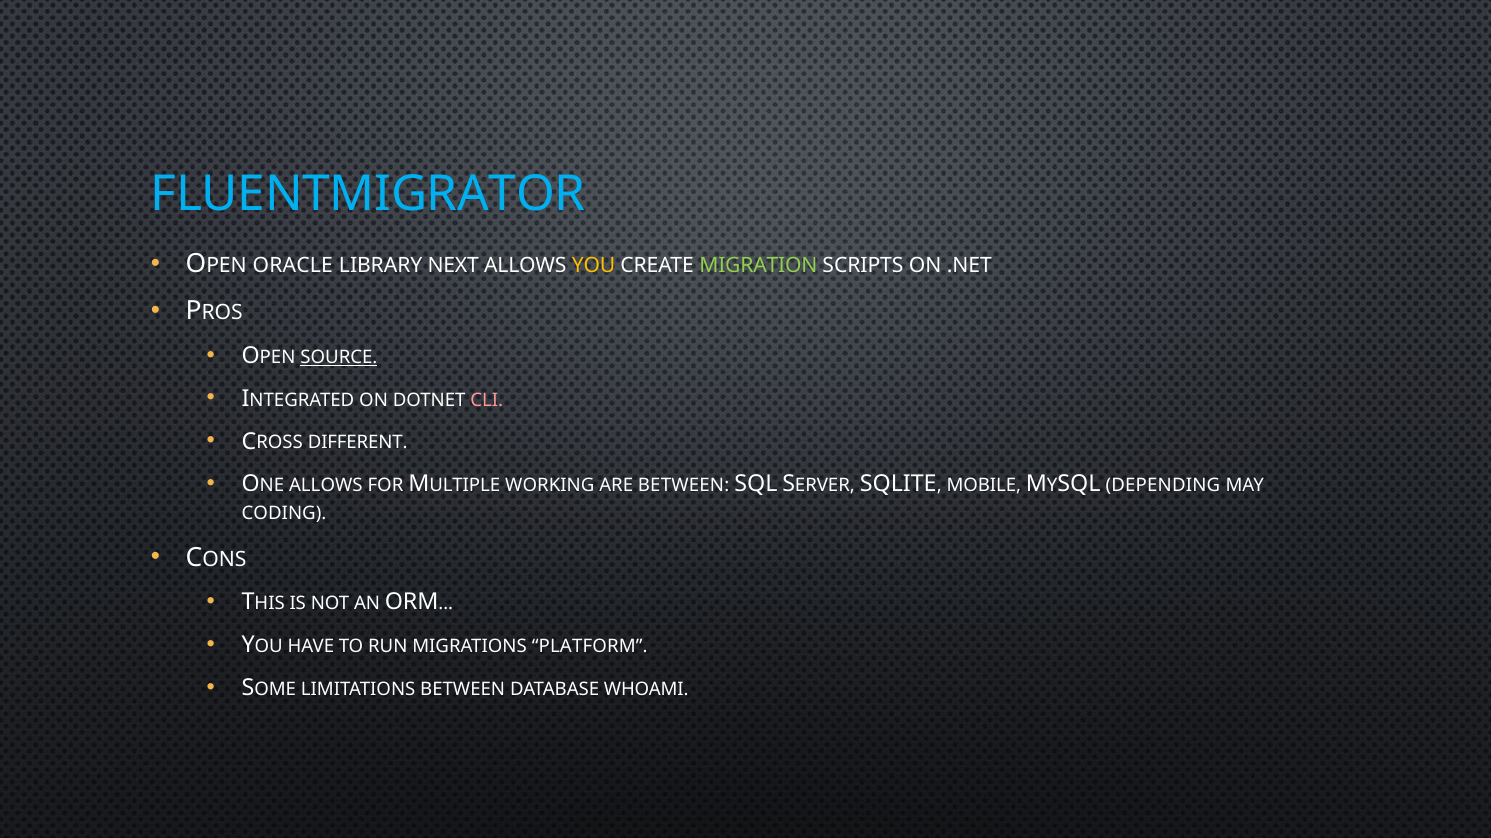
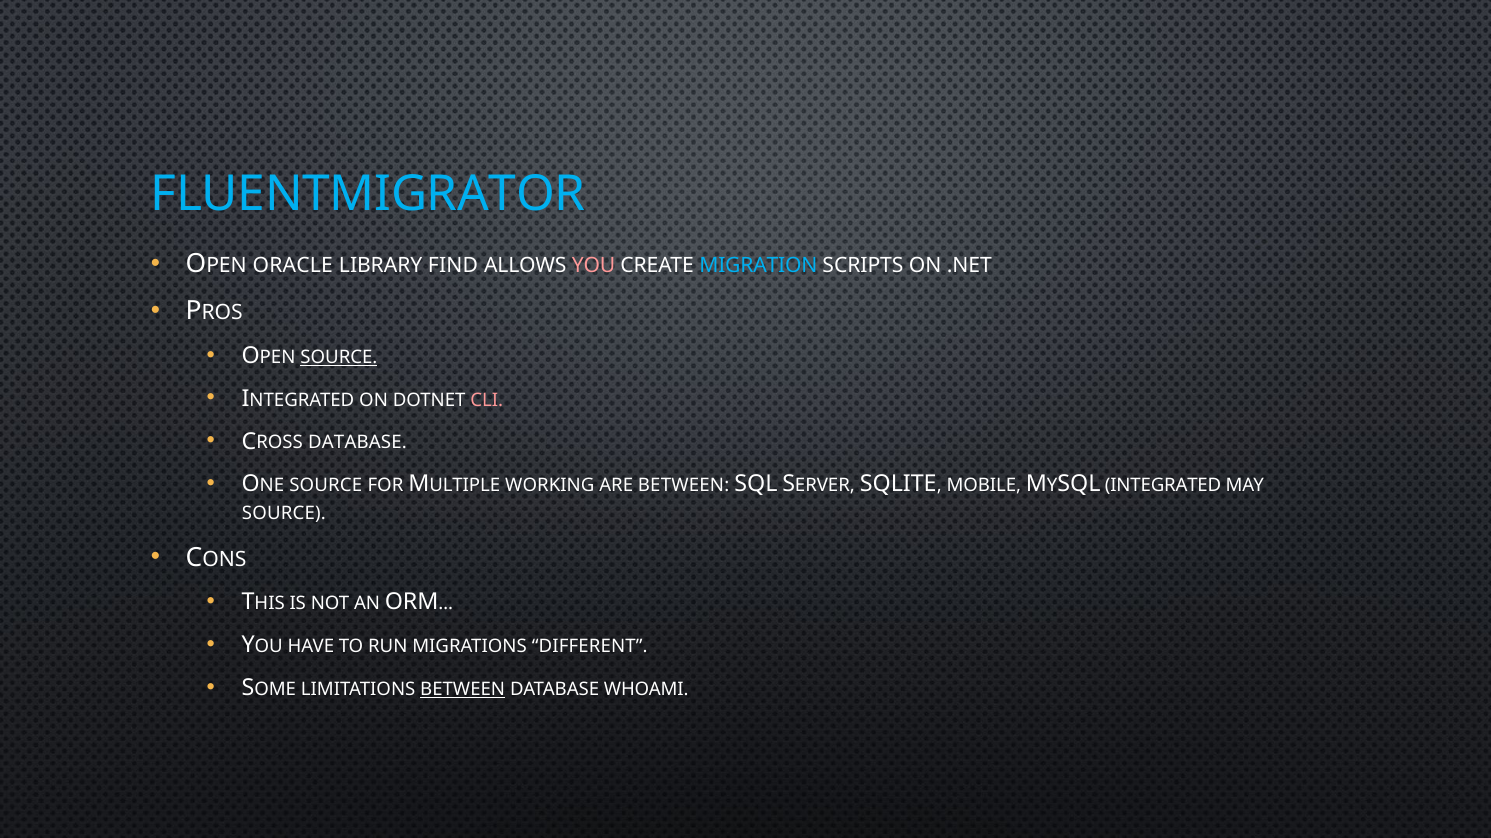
NEXT: NEXT -> FIND
YOU at (594, 266) colour: yellow -> pink
MIGRATION colour: light green -> light blue
CROSS DIFFERENT: DIFFERENT -> DATABASE
ONE ALLOWS: ALLOWS -> SOURCE
MYSQL DEPENDING: DEPENDING -> INTEGRATED
CODING at (284, 514): CODING -> SOURCE
PLATFORM: PLATFORM -> DIFFERENT
BETWEEN at (463, 690) underline: none -> present
